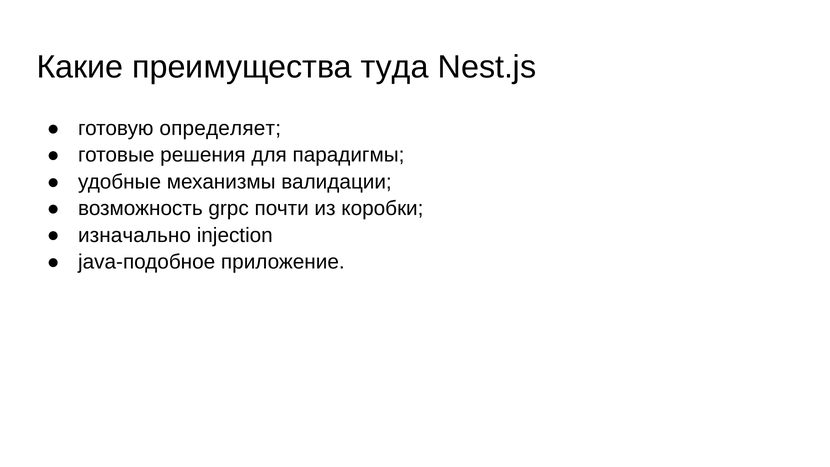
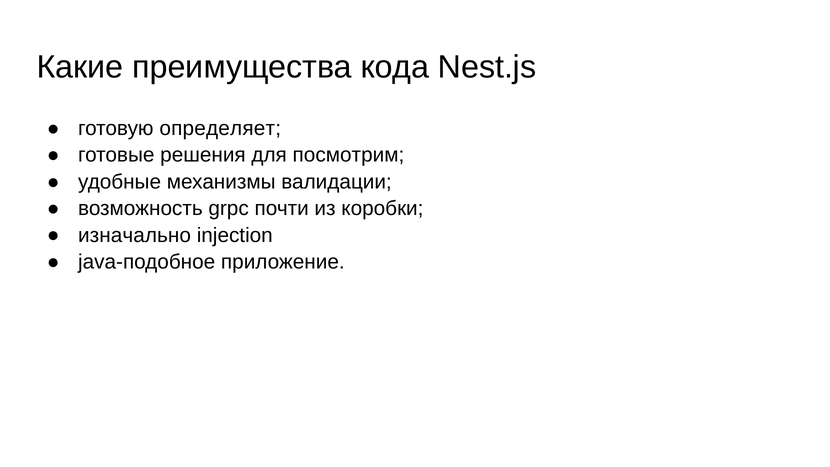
туда: туда -> кода
парадигмы: парадигмы -> посмотрим
